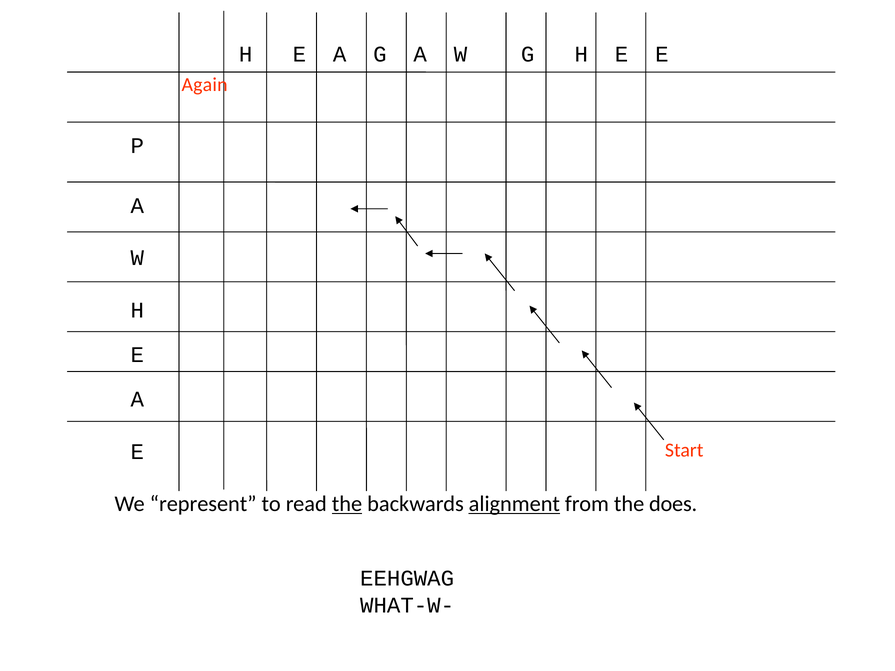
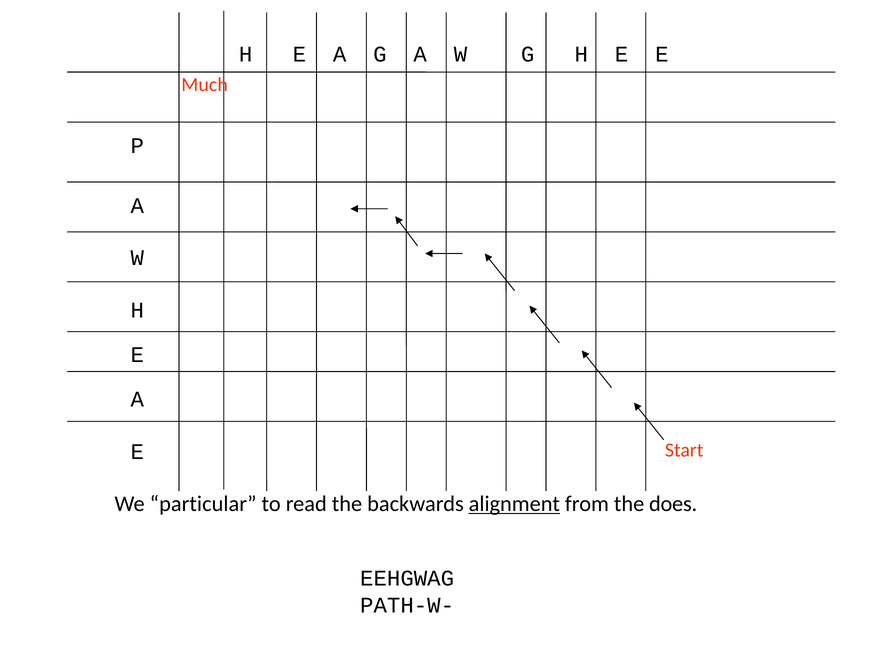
Again: Again -> Much
represent: represent -> particular
the at (347, 504) underline: present -> none
WHAT-W-: WHAT-W- -> PATH-W-
